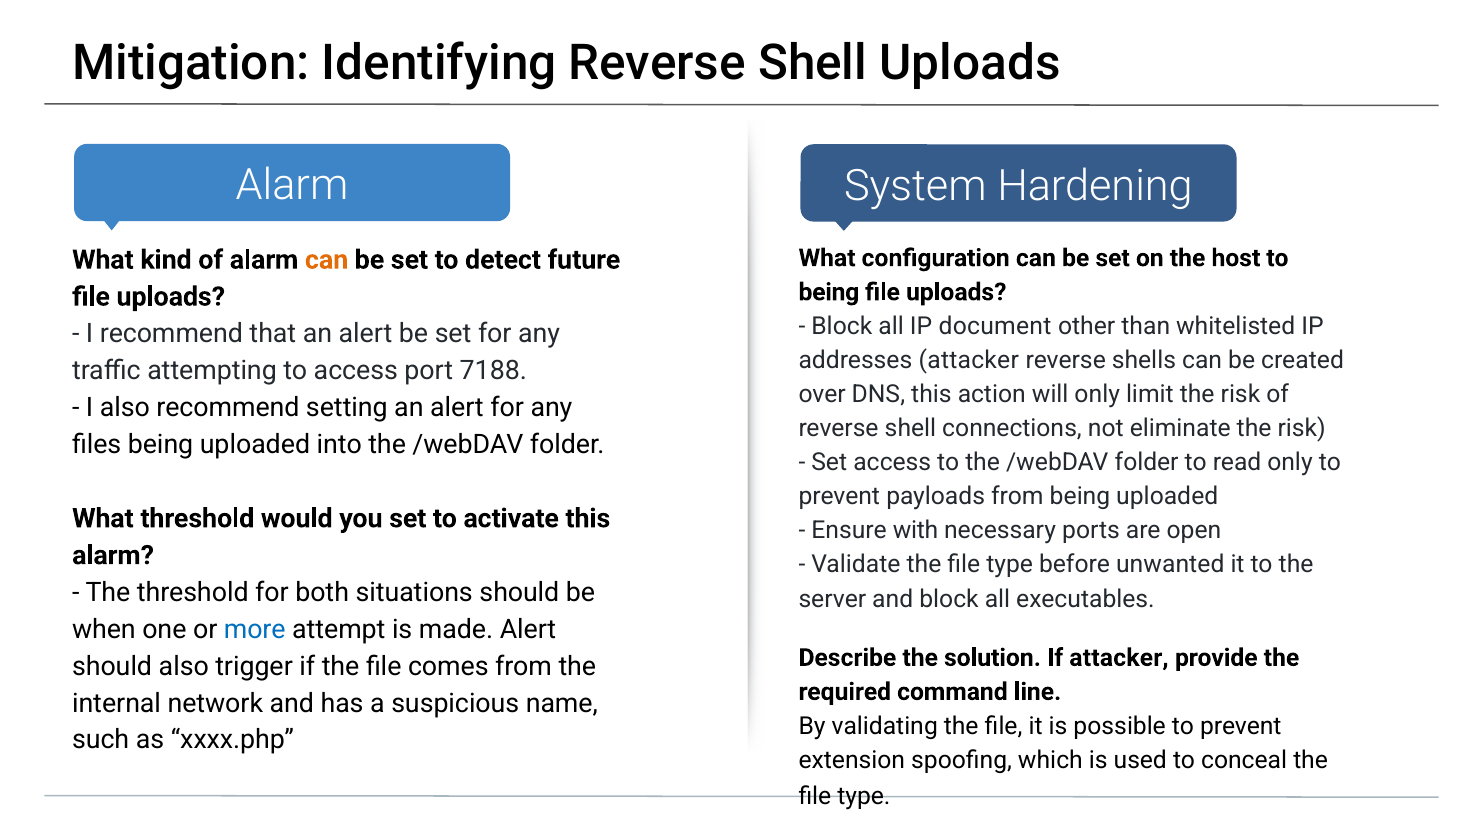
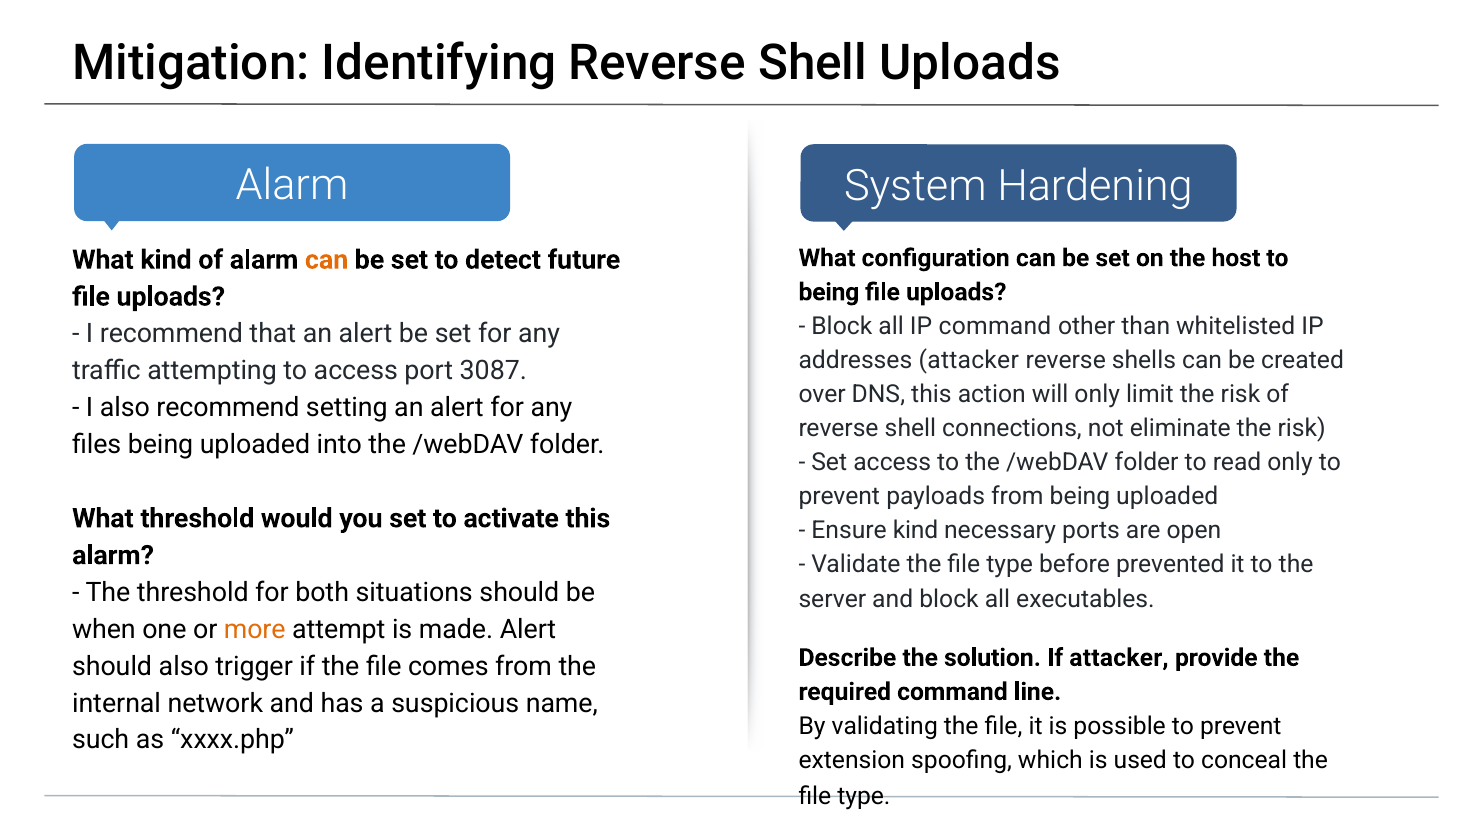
IP document: document -> command
7188: 7188 -> 3087
Ensure with: with -> kind
unwanted: unwanted -> prevented
more colour: blue -> orange
